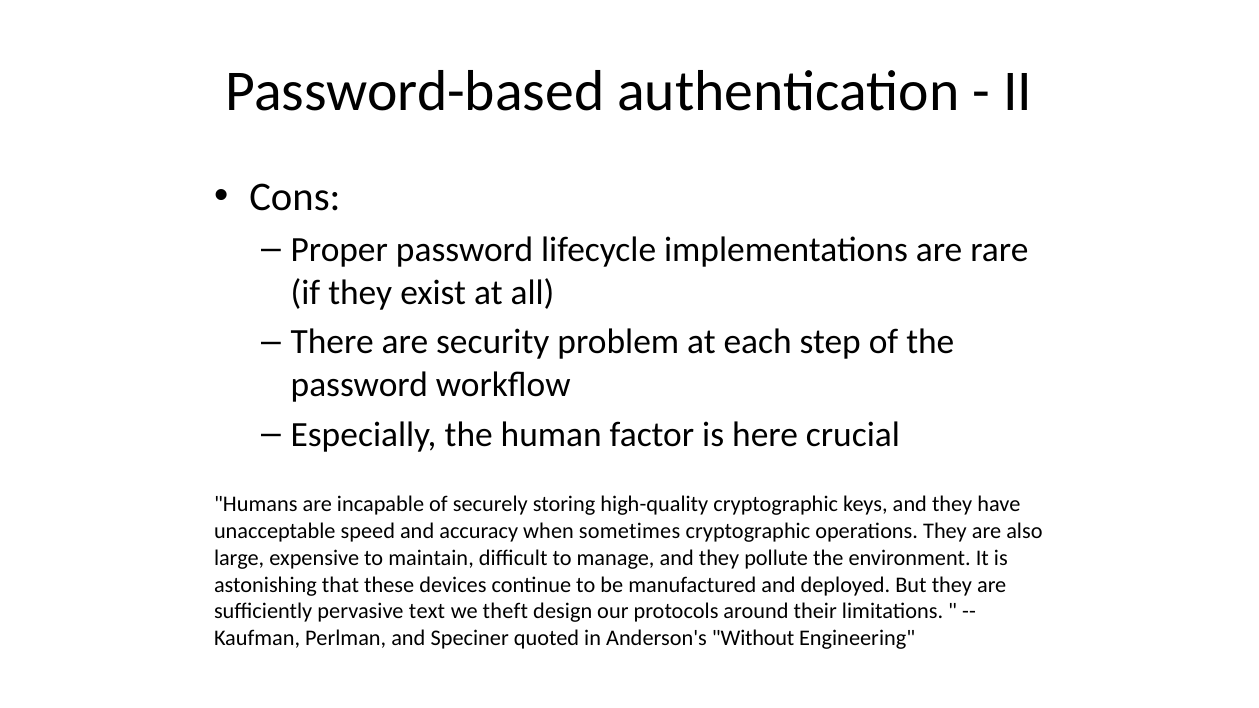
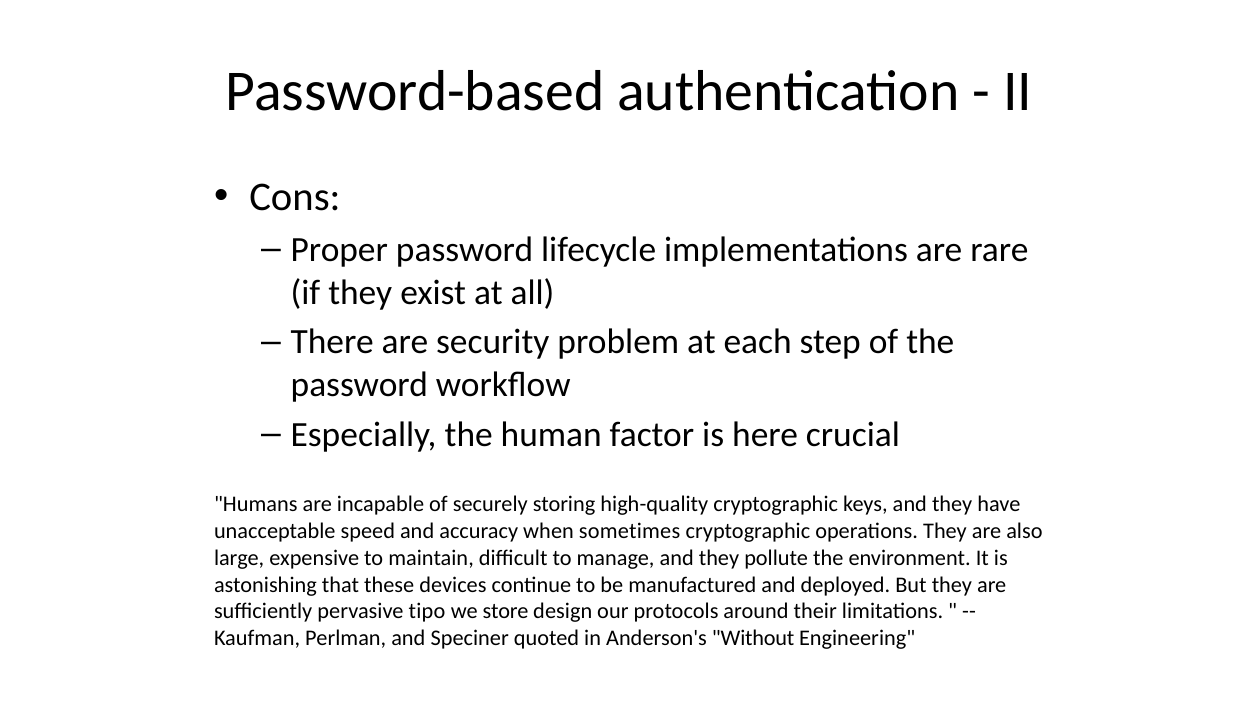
text: text -> tipo
theft: theft -> store
